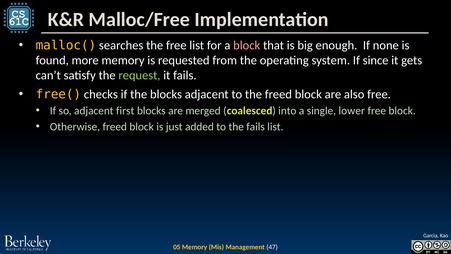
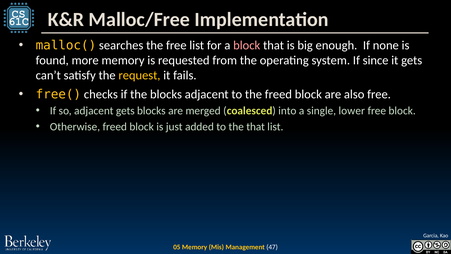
request colour: light green -> yellow
adjacent first: first -> gets
the fails: fails -> that
